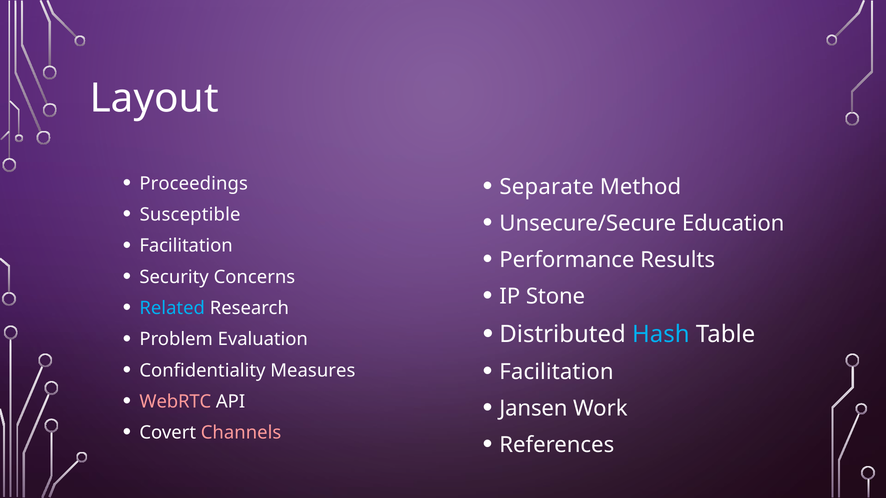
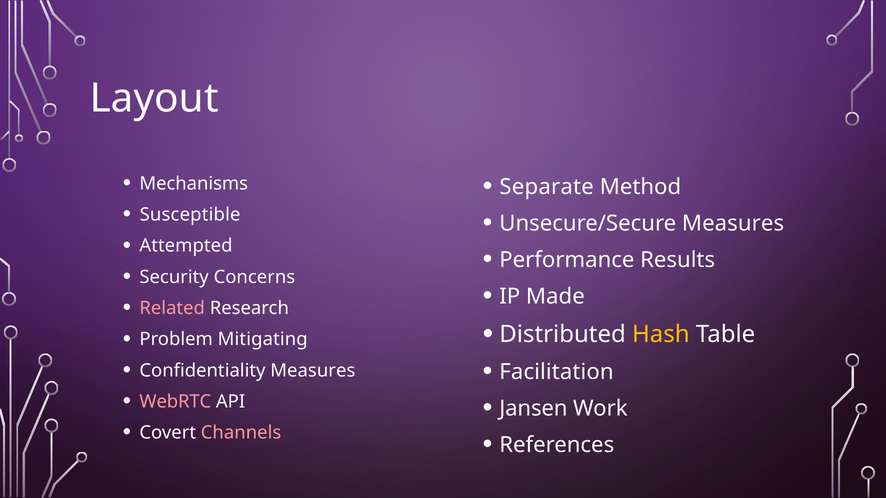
Proceedings: Proceedings -> Mechanisms
Unsecure/Secure Education: Education -> Measures
Facilitation at (186, 246): Facilitation -> Attempted
Stone: Stone -> Made
Related colour: light blue -> pink
Hash colour: light blue -> yellow
Evaluation: Evaluation -> Mitigating
